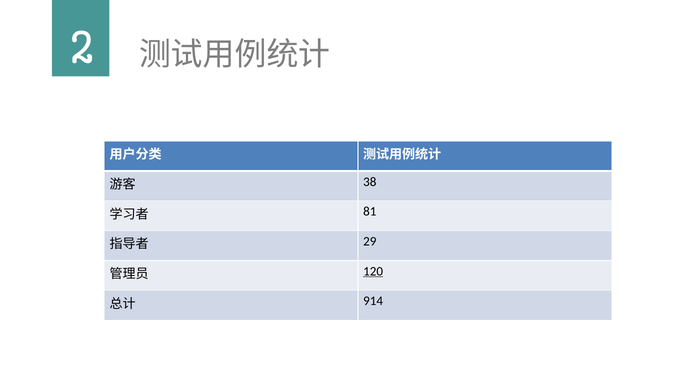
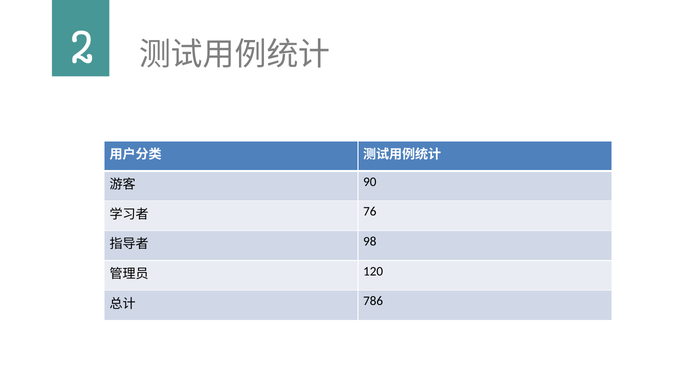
38: 38 -> 90
81: 81 -> 76
29: 29 -> 98
120 underline: present -> none
914: 914 -> 786
